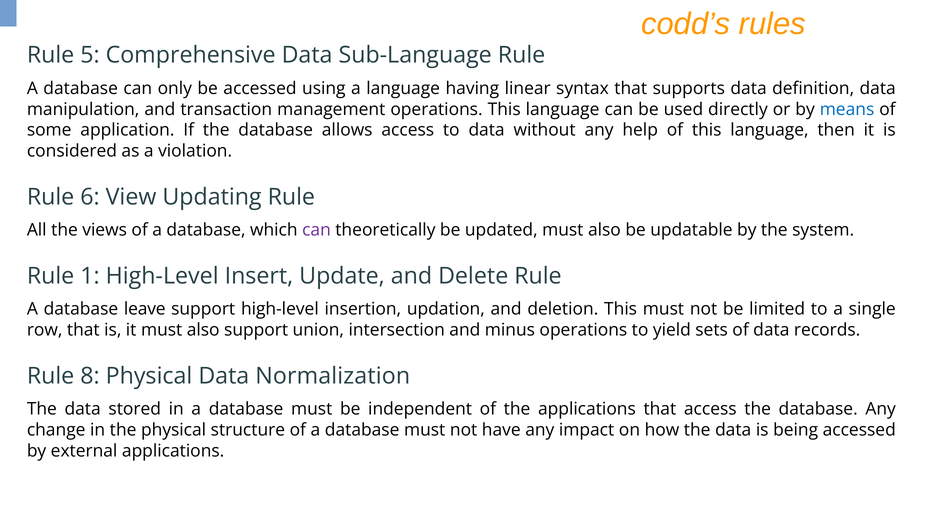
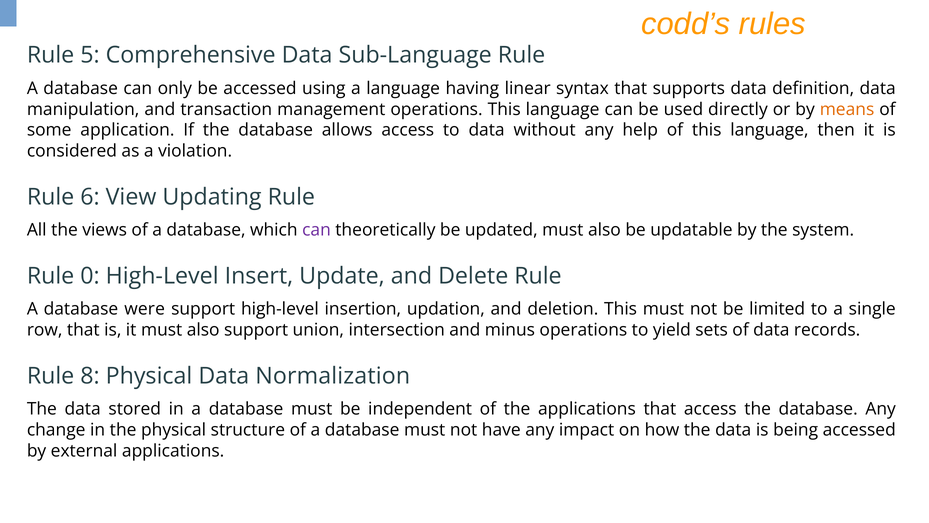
means colour: blue -> orange
1: 1 -> 0
leave: leave -> were
